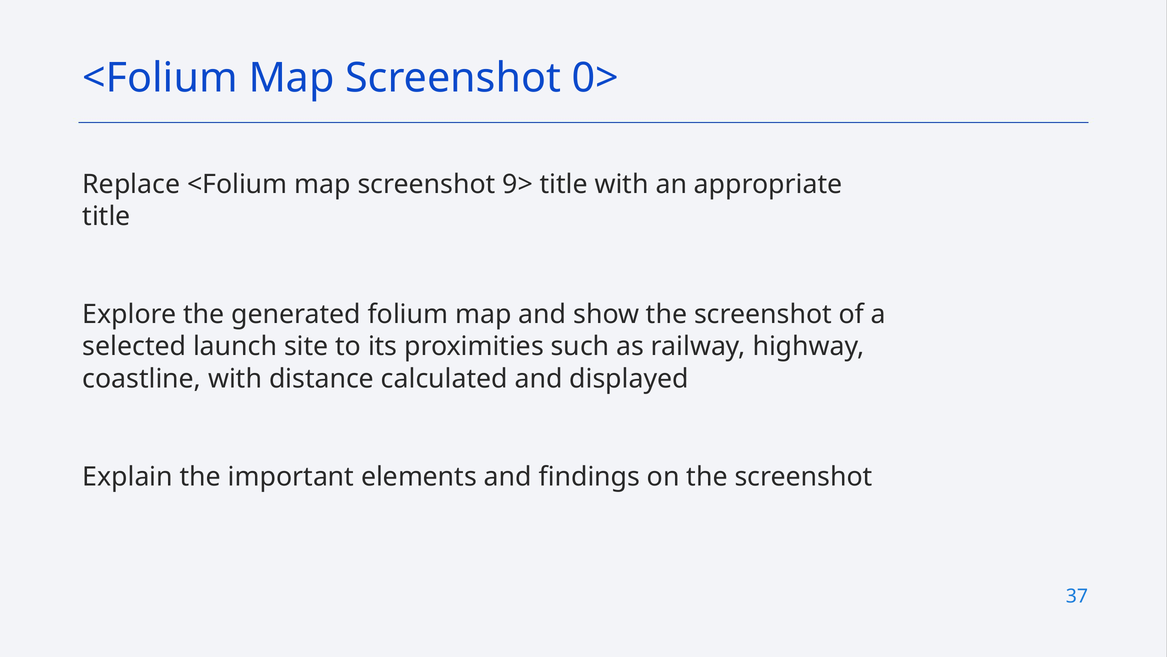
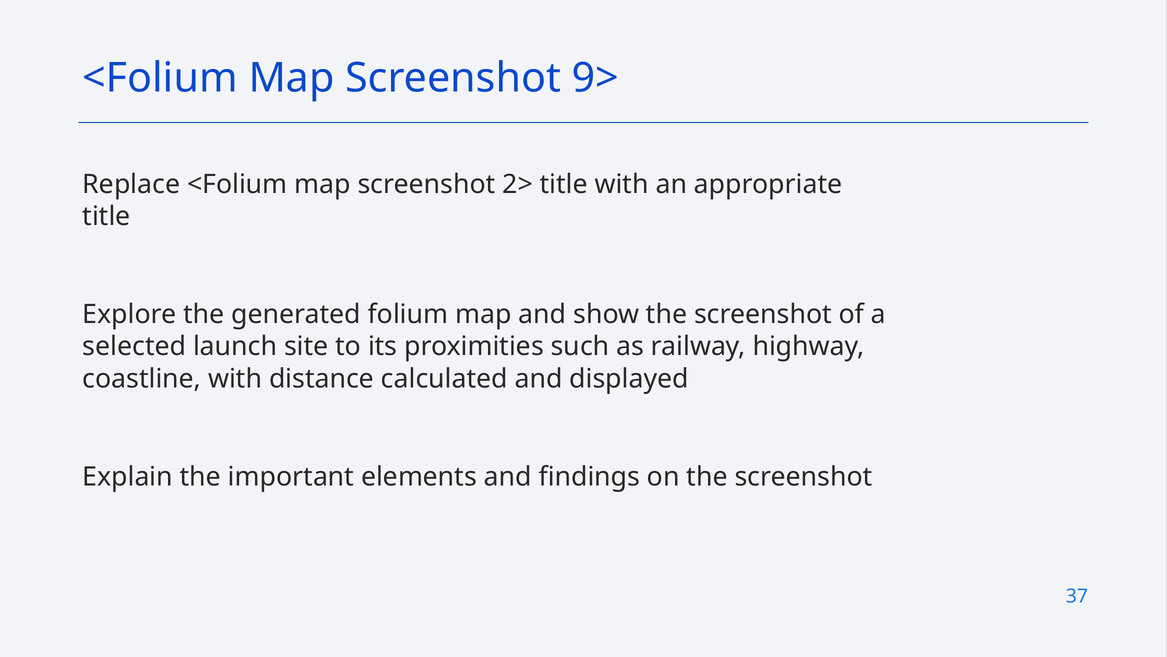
0>: 0> -> 9>
9>: 9> -> 2>
